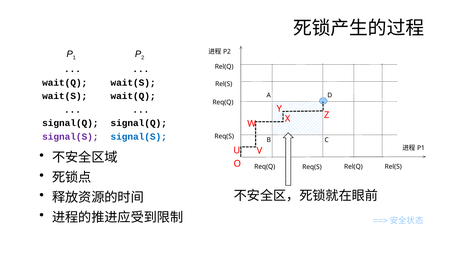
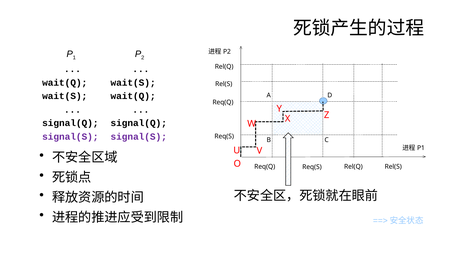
signal(S at (139, 137) colour: blue -> purple
